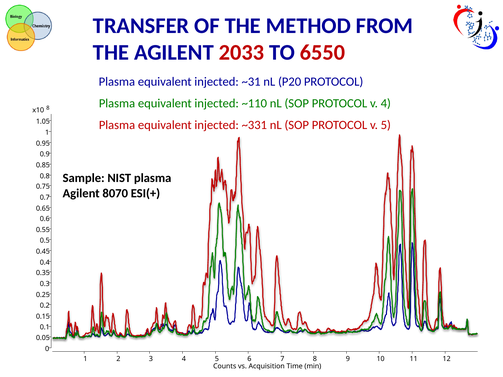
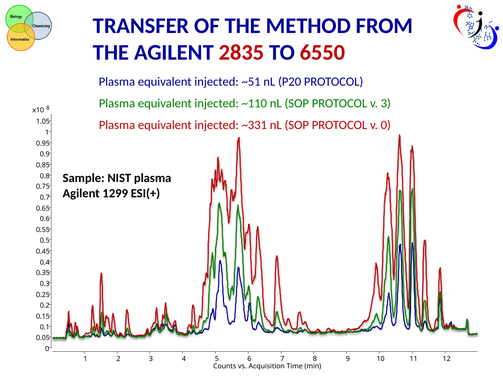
2033: 2033 -> 2835
~31: ~31 -> ~51
v 4: 4 -> 3
v 5: 5 -> 0
8070: 8070 -> 1299
